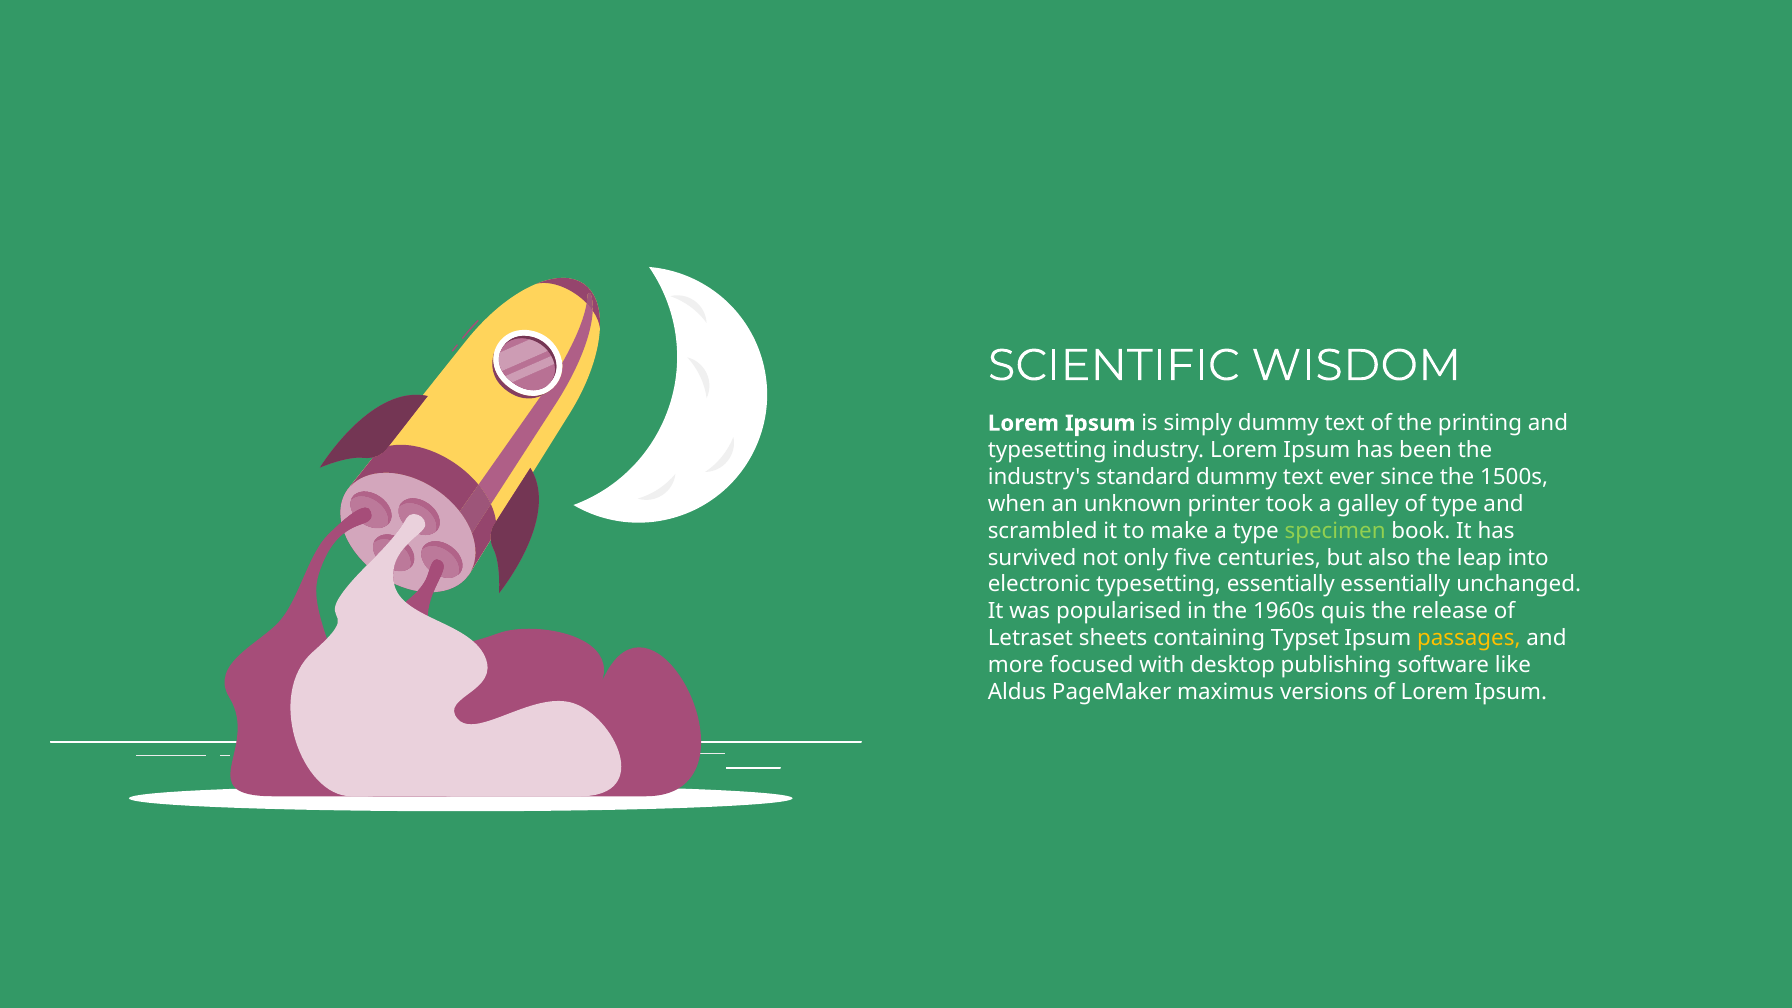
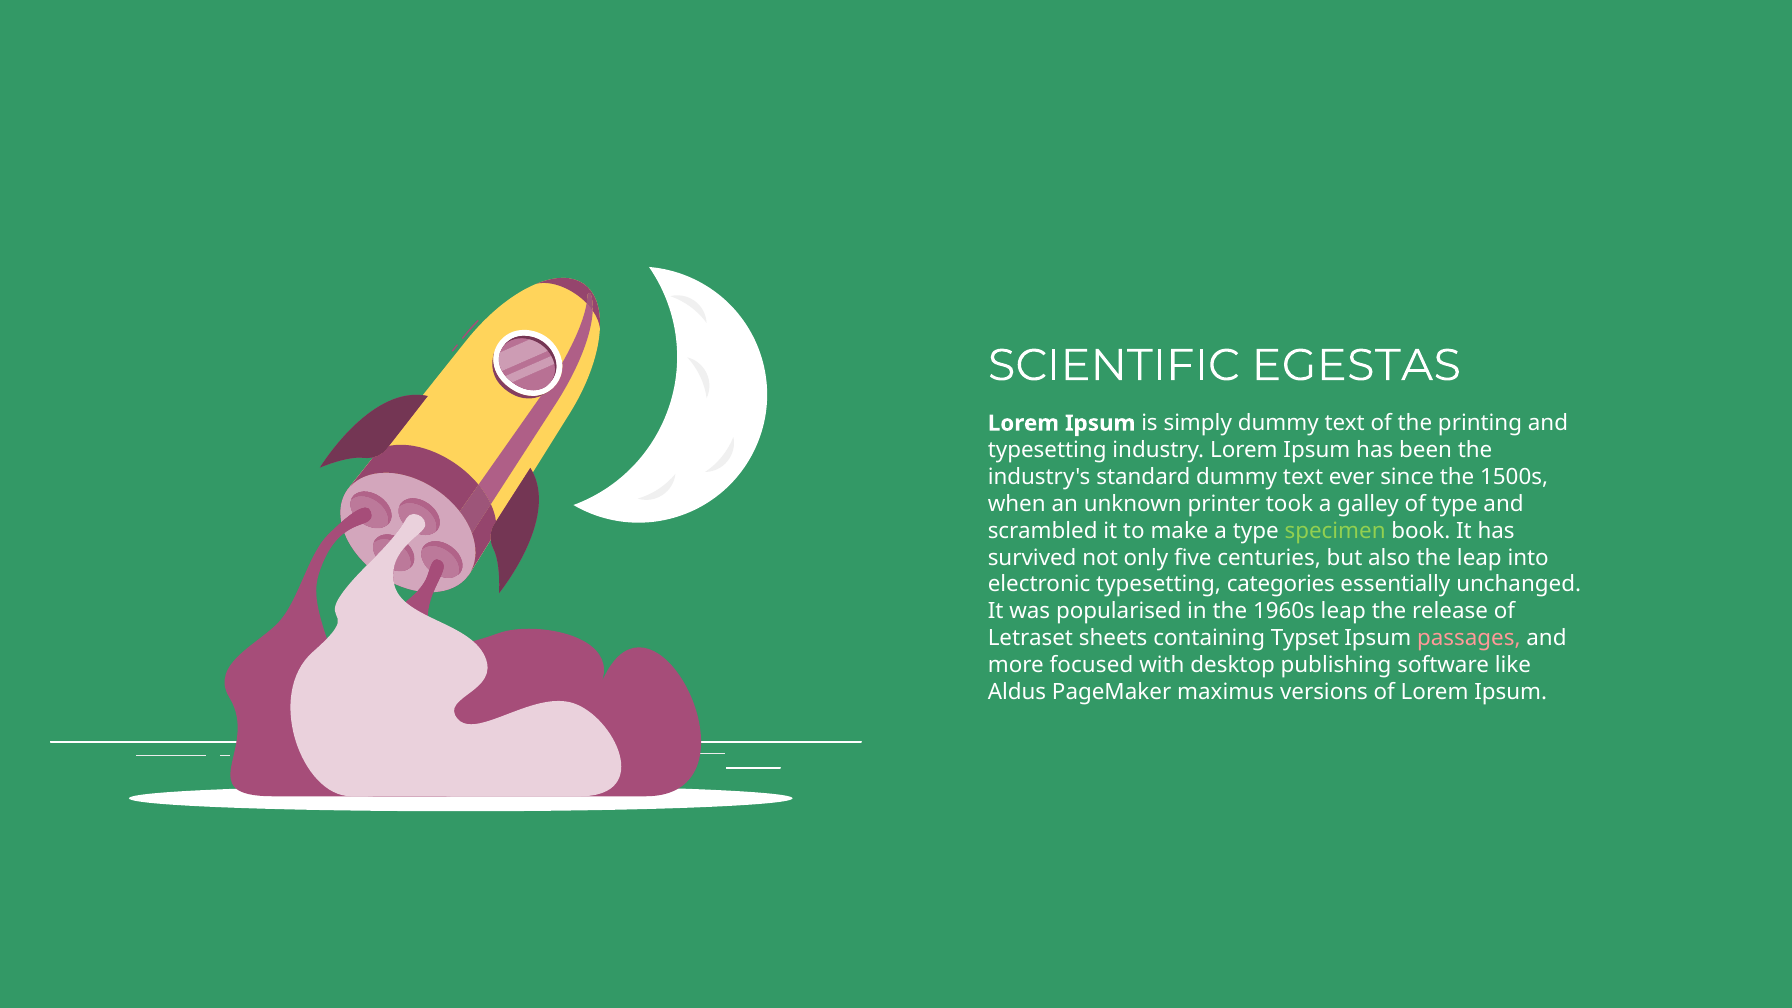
WISDOM: WISDOM -> EGESTAS
typesetting essentially: essentially -> categories
1960s quis: quis -> leap
passages colour: yellow -> pink
